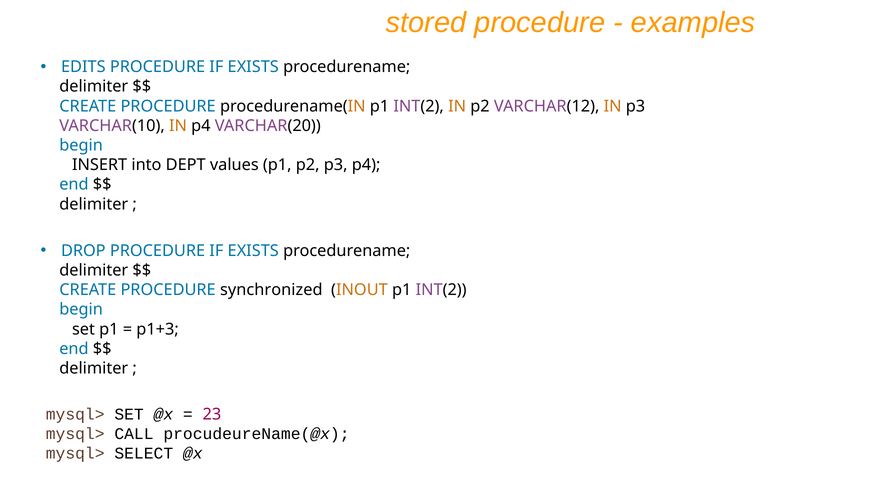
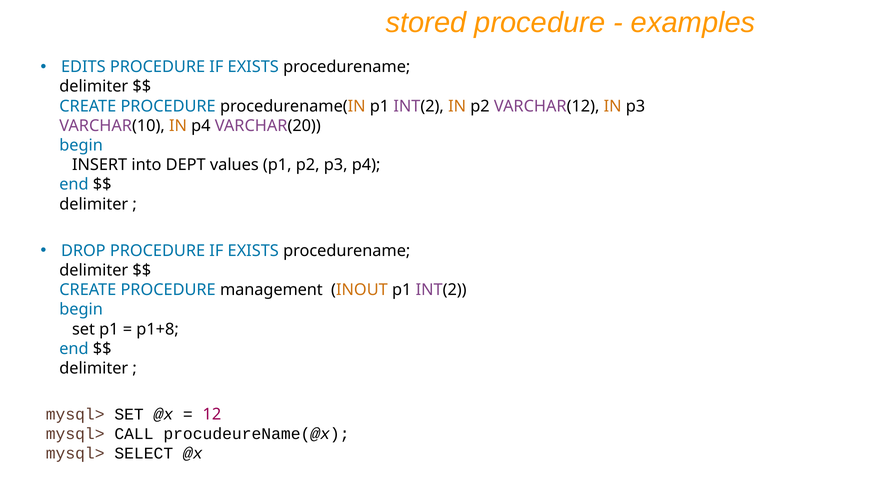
synchronized: synchronized -> management
p1+3: p1+3 -> p1+8
23: 23 -> 12
